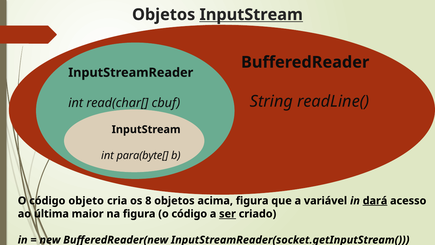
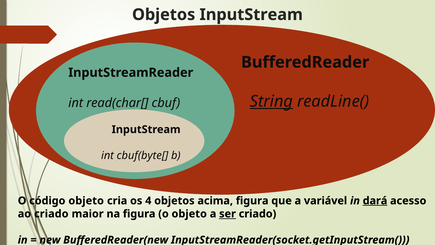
InputStream at (251, 15) underline: present -> none
String underline: none -> present
para(byte[: para(byte[ -> cbuf(byte[
8: 8 -> 4
ao última: última -> criado
figura o código: código -> objeto
